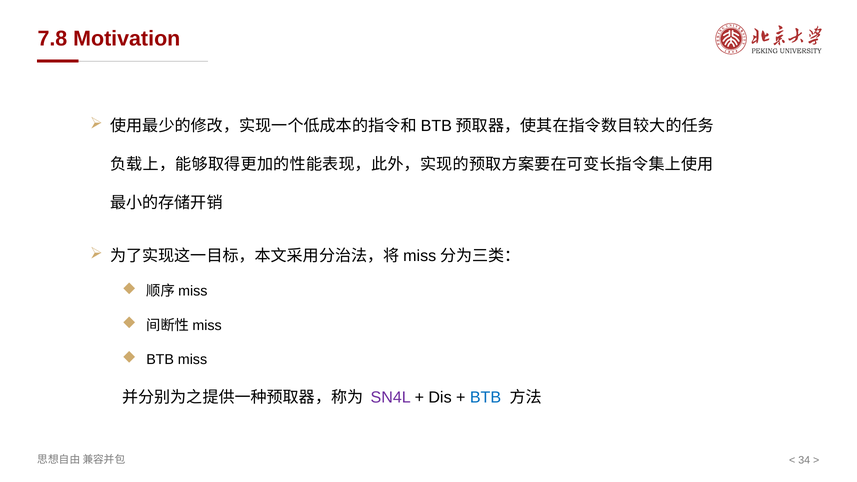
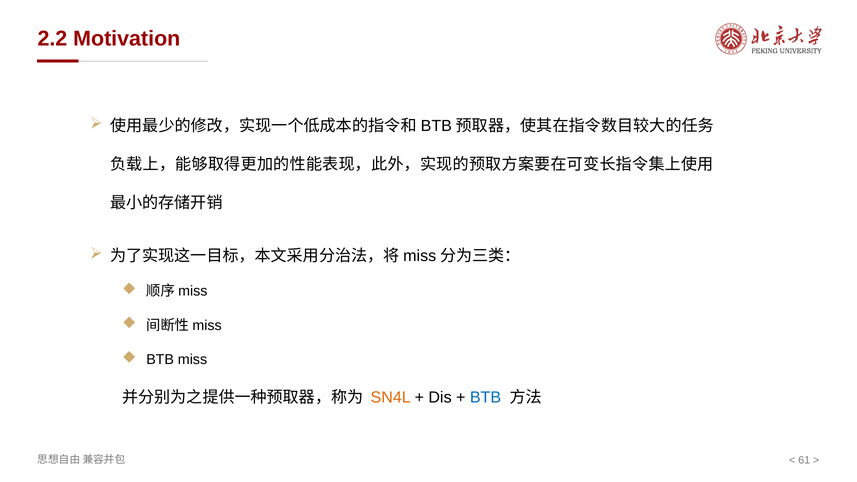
7.8: 7.8 -> 2.2
SN4L colour: purple -> orange
34: 34 -> 61
